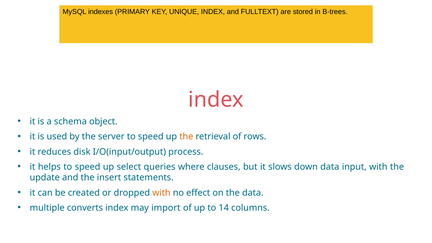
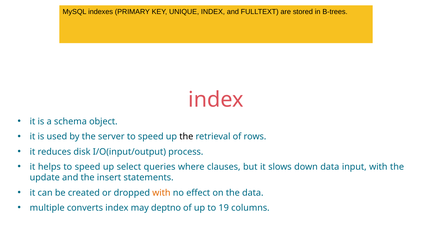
the at (186, 137) colour: orange -> black
import: import -> deptno
14: 14 -> 19
